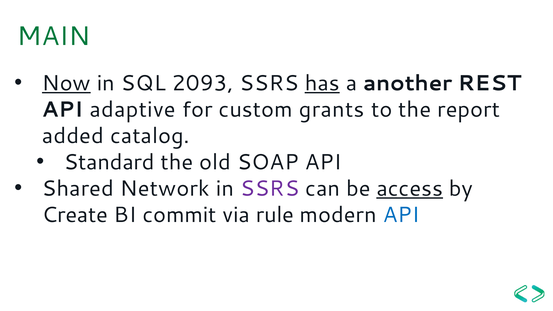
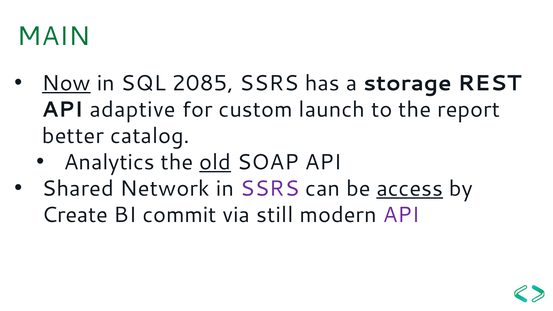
2093: 2093 -> 2085
has underline: present -> none
another: another -> storage
grants: grants -> launch
added: added -> better
Standard: Standard -> Analytics
old underline: none -> present
rule: rule -> still
API at (401, 215) colour: blue -> purple
